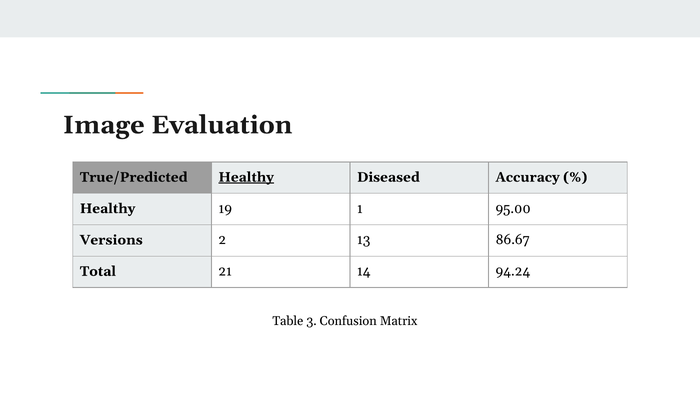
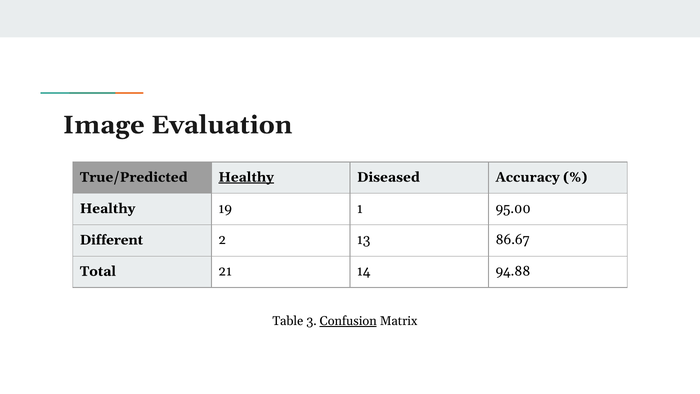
Versions: Versions -> Different
94.24: 94.24 -> 94.88
Confusion underline: none -> present
